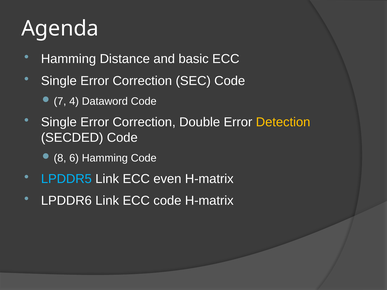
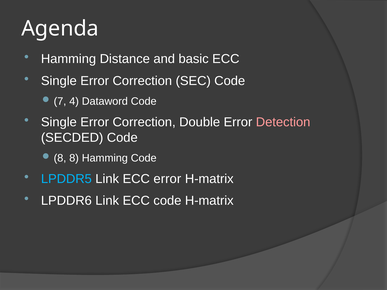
Detection colour: yellow -> pink
6: 6 -> 8
ECC even: even -> error
